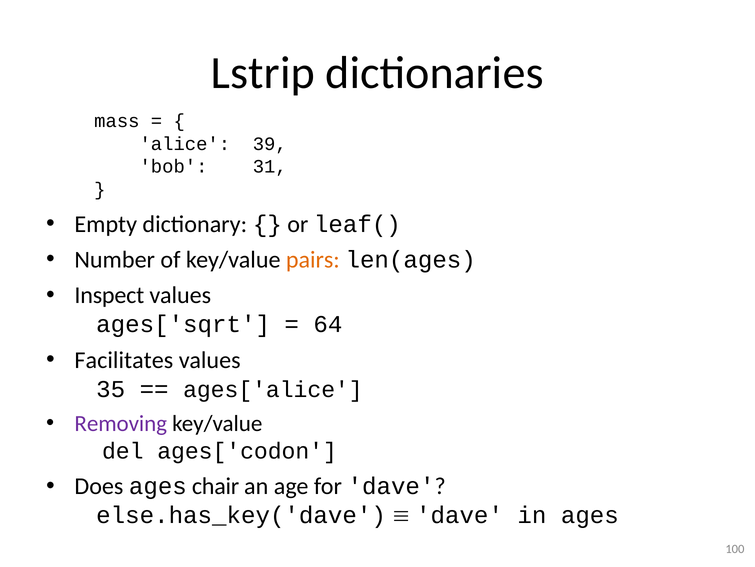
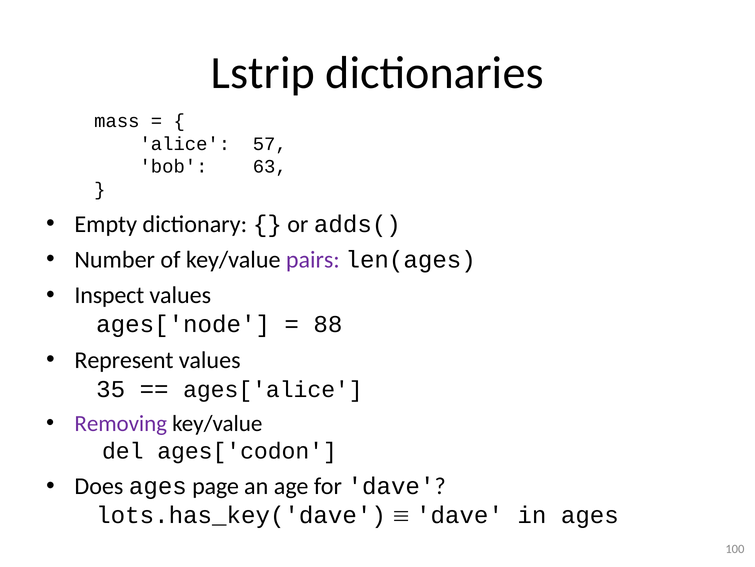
39: 39 -> 57
31: 31 -> 63
leaf(: leaf( -> adds(
pairs colour: orange -> purple
ages['sqrt: ages['sqrt -> ages['node
64: 64 -> 88
Facilitates: Facilitates -> Represent
chair: chair -> page
else.has_key('dave: else.has_key('dave -> lots.has_key('dave
